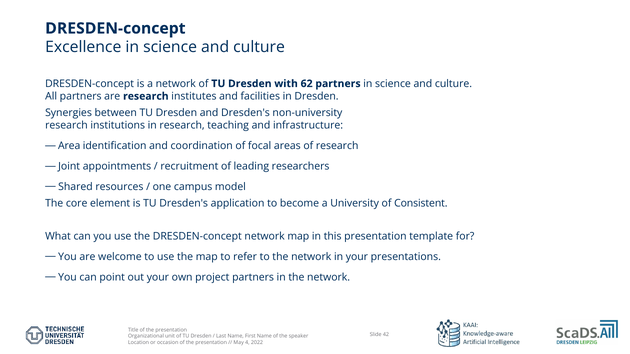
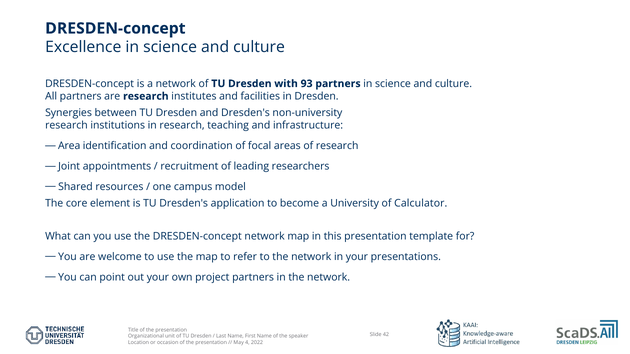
62: 62 -> 93
Consistent: Consistent -> Calculator
